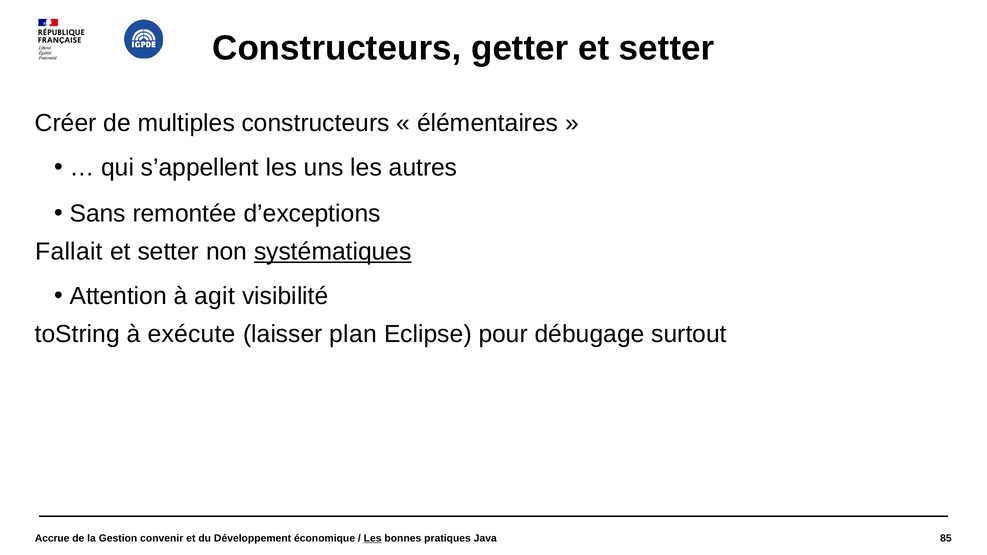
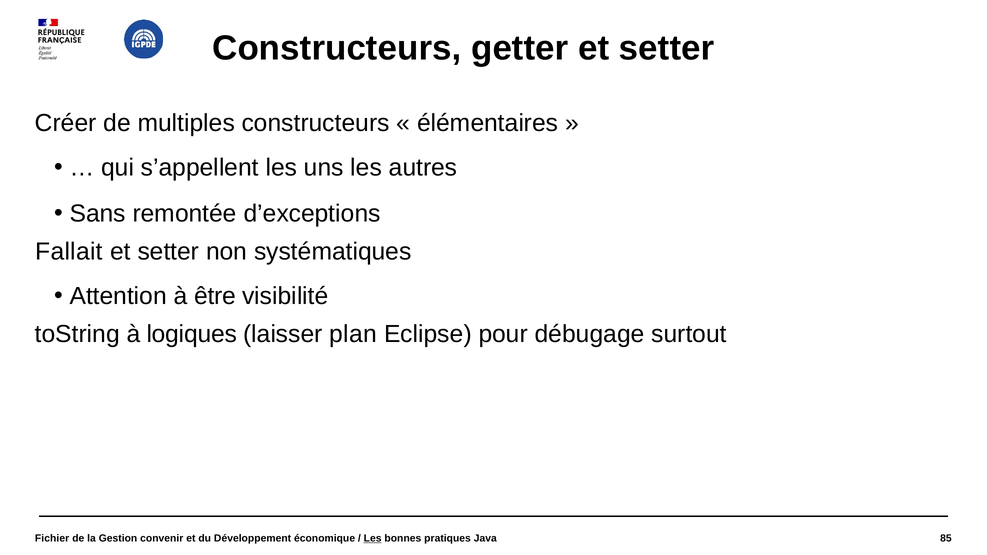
systématiques underline: present -> none
agit: agit -> être
exécute: exécute -> logiques
Accrue: Accrue -> Fichier
